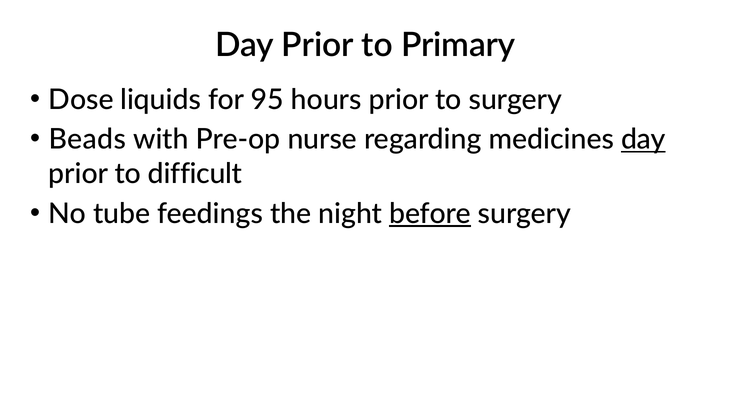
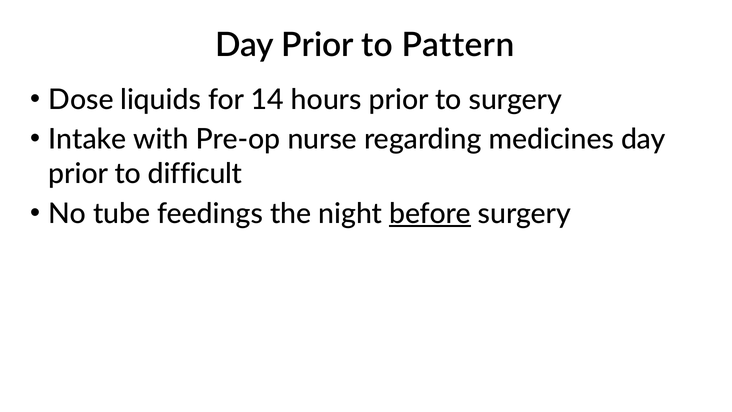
Primary: Primary -> Pattern
95: 95 -> 14
Beads: Beads -> Intake
day at (643, 140) underline: present -> none
